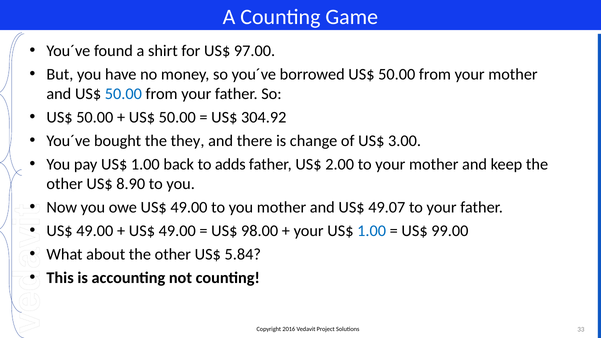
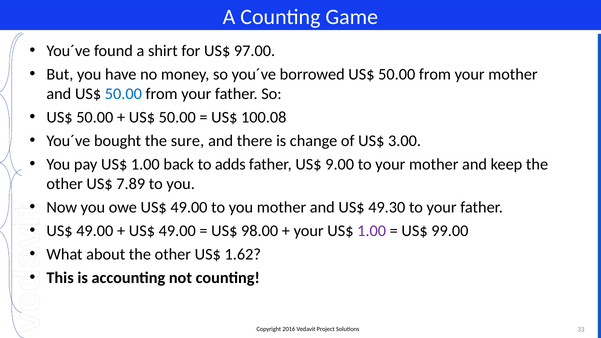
304.92: 304.92 -> 100.08
they: they -> sure
2.00: 2.00 -> 9.00
8.90: 8.90 -> 7.89
49.07: 49.07 -> 49.30
1.00 at (372, 231) colour: blue -> purple
5.84: 5.84 -> 1.62
